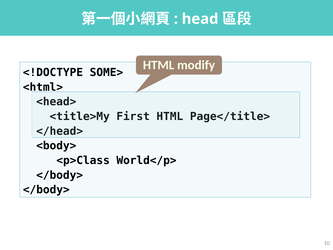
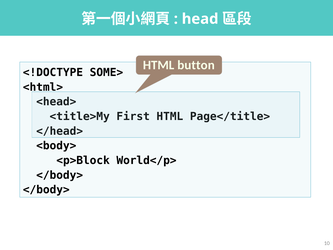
modify: modify -> button
<p>Class: <p>Class -> <p>Block
